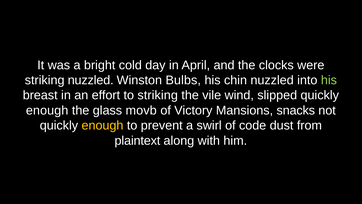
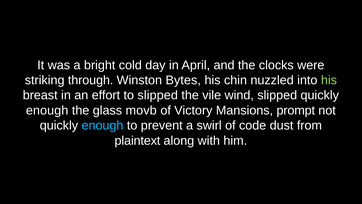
striking nuzzled: nuzzled -> through
Bulbs: Bulbs -> Bytes
to striking: striking -> slipped
snacks: snacks -> prompt
enough at (102, 125) colour: yellow -> light blue
